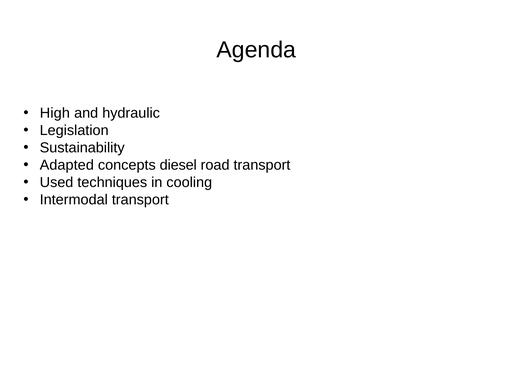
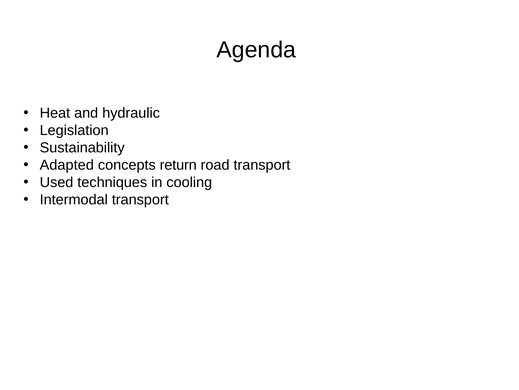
High: High -> Heat
diesel: diesel -> return
